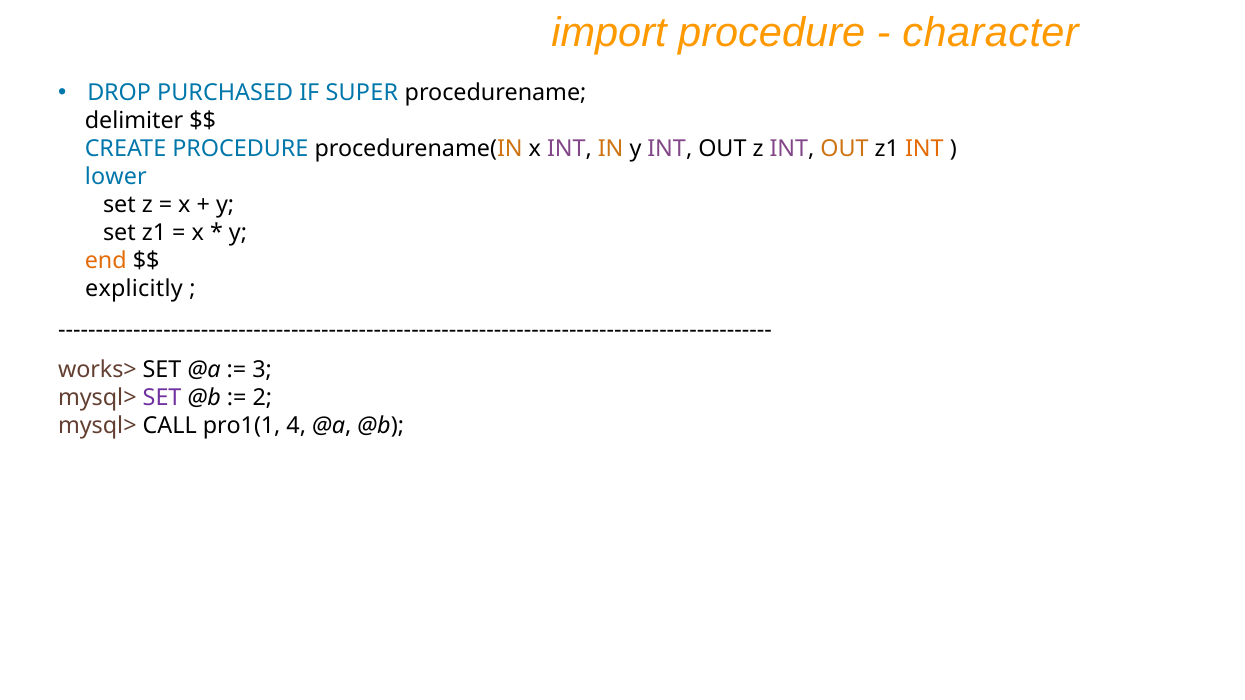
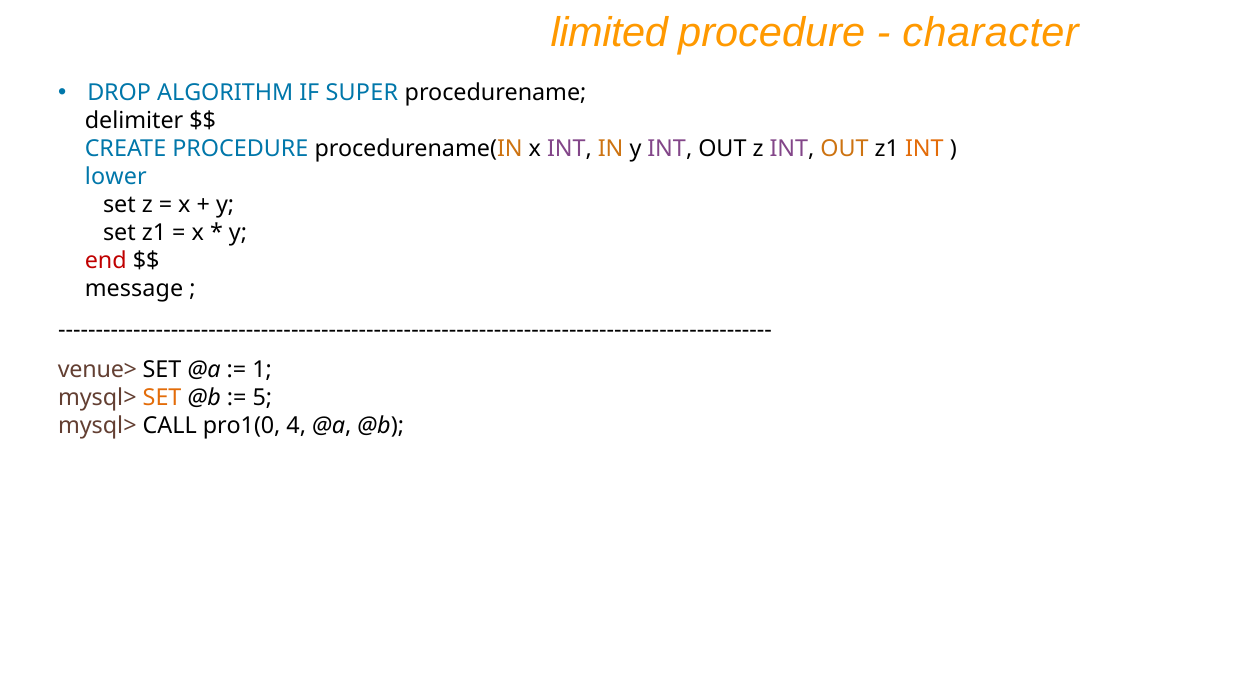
import: import -> limited
PURCHASED: PURCHASED -> ALGORITHM
end colour: orange -> red
explicitly: explicitly -> message
works>: works> -> venue>
3: 3 -> 1
SET at (162, 398) colour: purple -> orange
2: 2 -> 5
pro1(1: pro1(1 -> pro1(0
